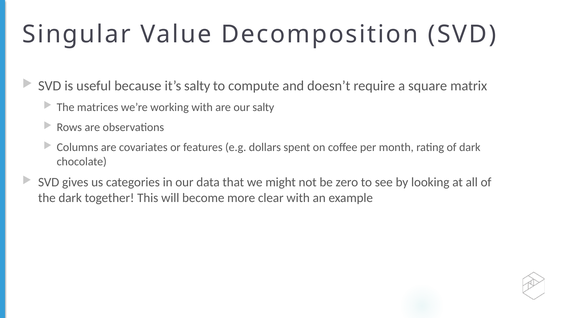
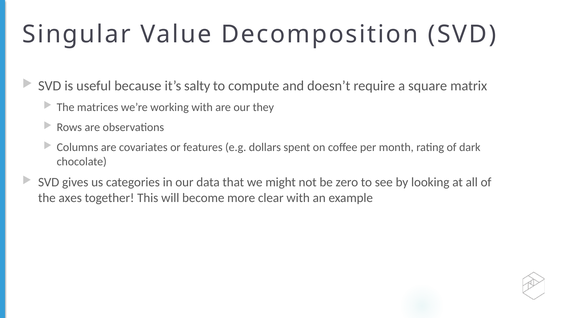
our salty: salty -> they
the dark: dark -> axes
